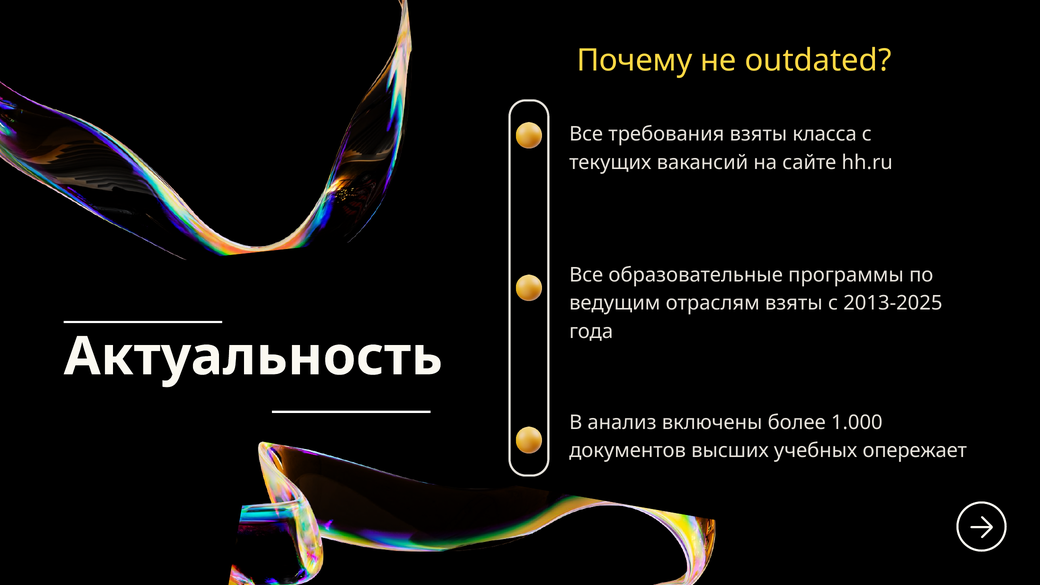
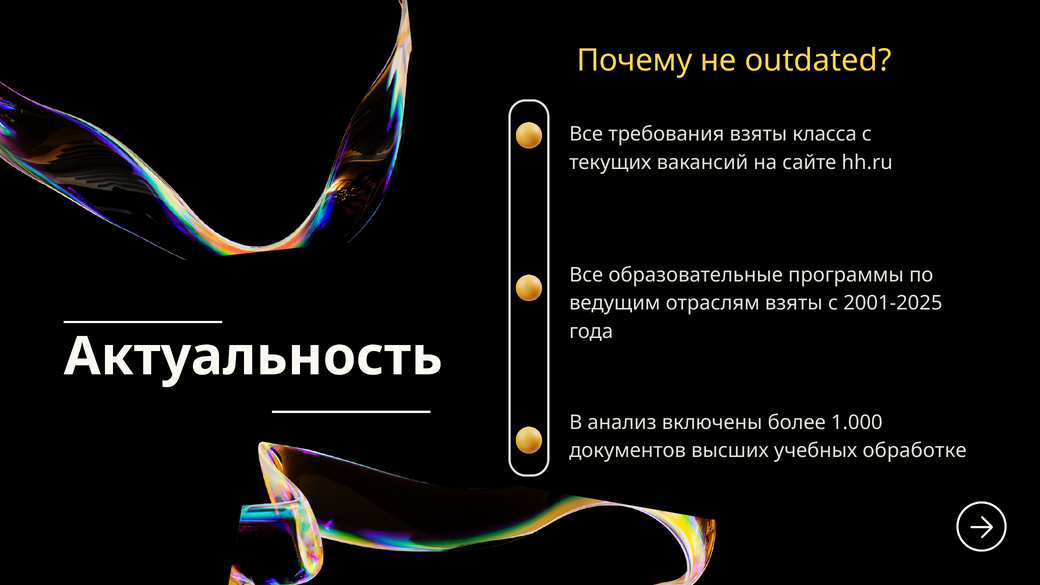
2013-2025: 2013-2025 -> 2001-2025
опережает: опережает -> обработке
